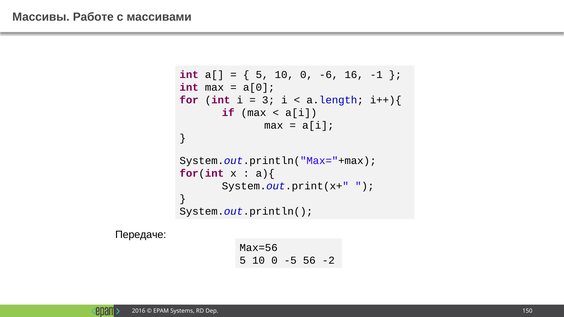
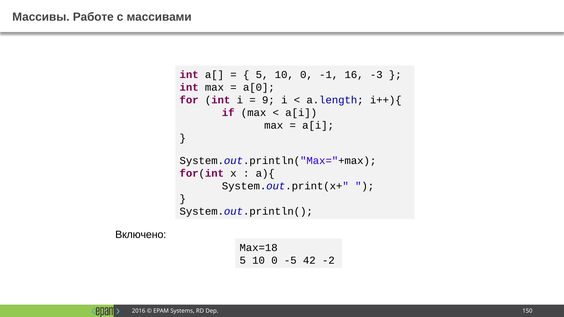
-6: -6 -> -1
-1: -1 -> -3
3: 3 -> 9
Передаче: Передаче -> Включено
Max=56: Max=56 -> Max=18
56: 56 -> 42
